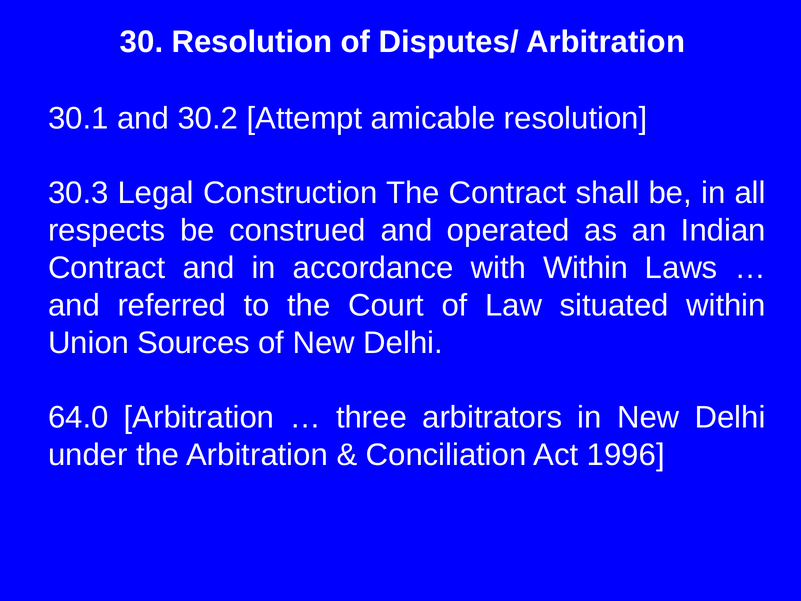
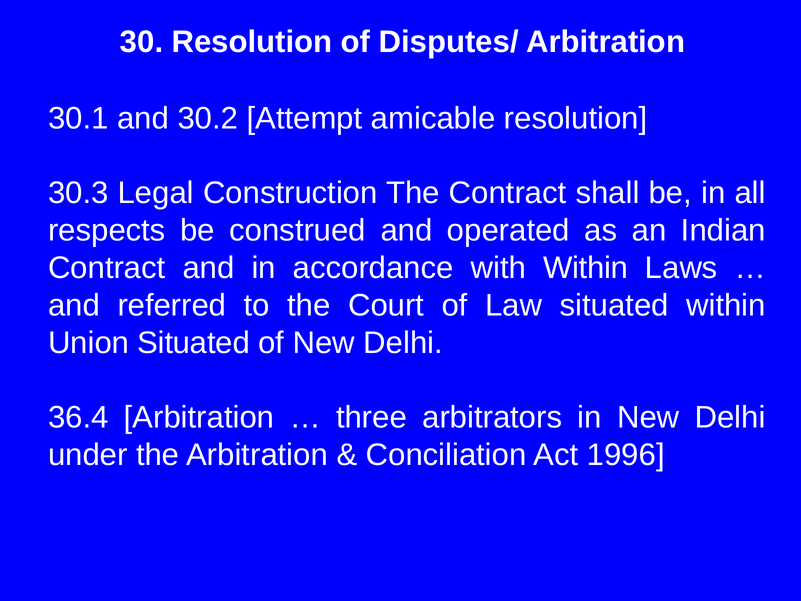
Union Sources: Sources -> Situated
64.0: 64.0 -> 36.4
